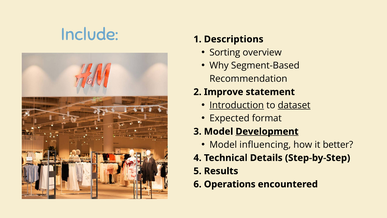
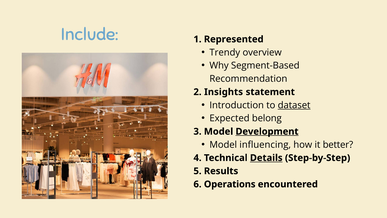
Descriptions: Descriptions -> Represented
Sorting: Sorting -> Trendy
Improve: Improve -> Insights
Introduction underline: present -> none
format: format -> belong
Details underline: none -> present
